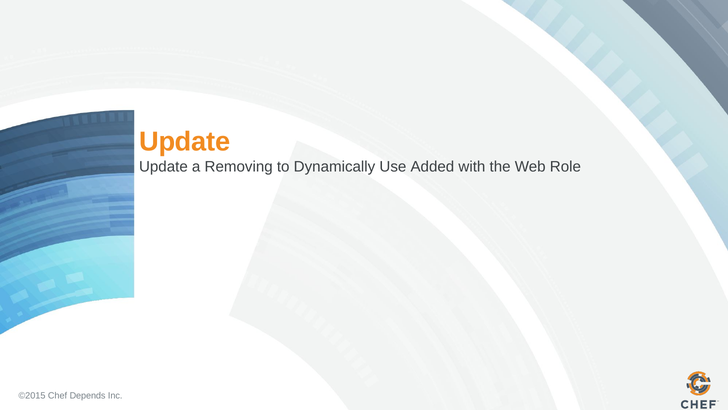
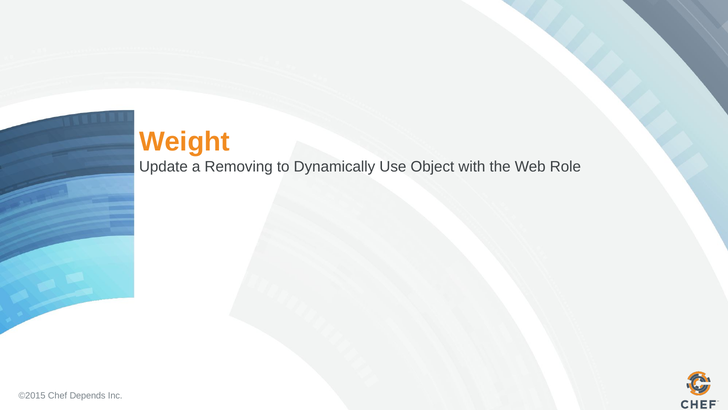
Update at (185, 142): Update -> Weight
Added: Added -> Object
